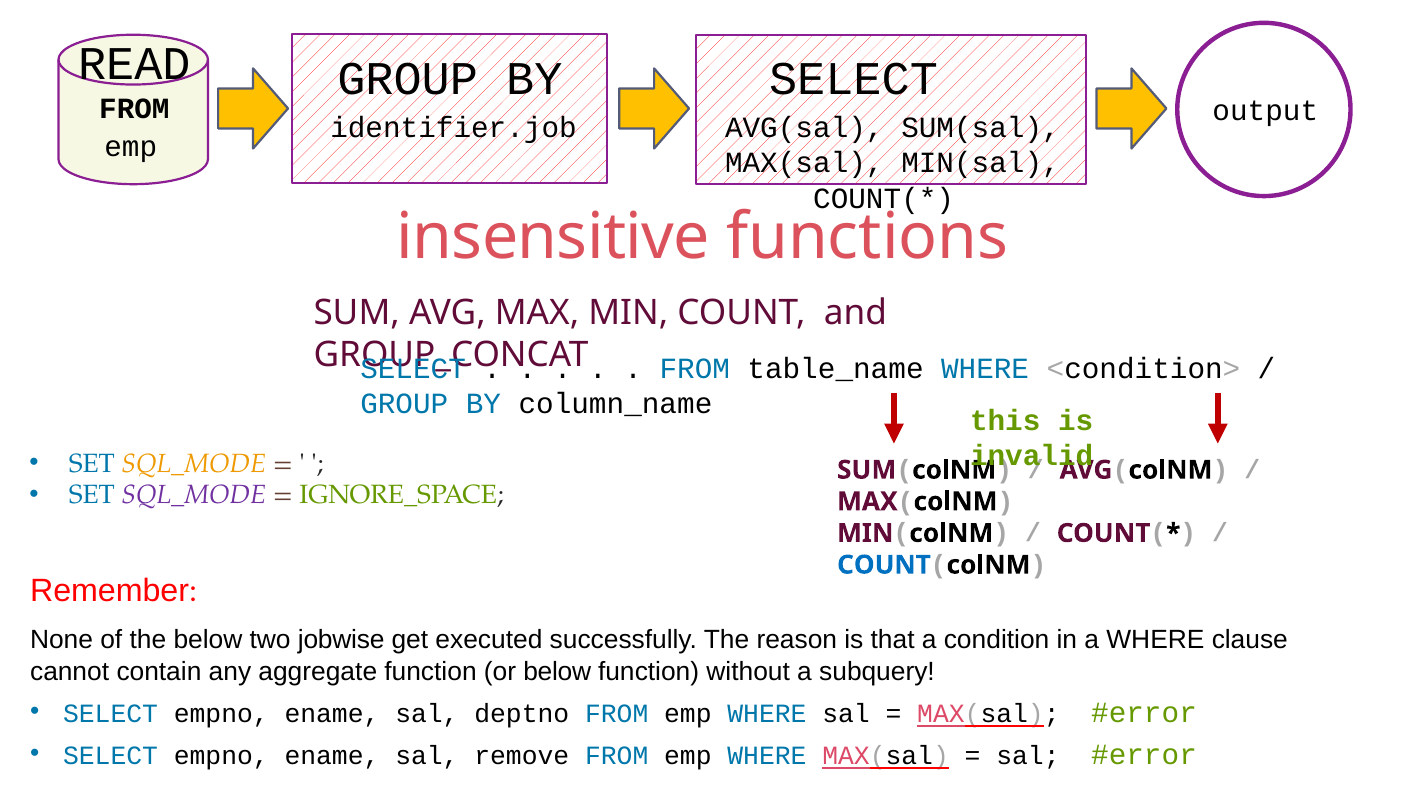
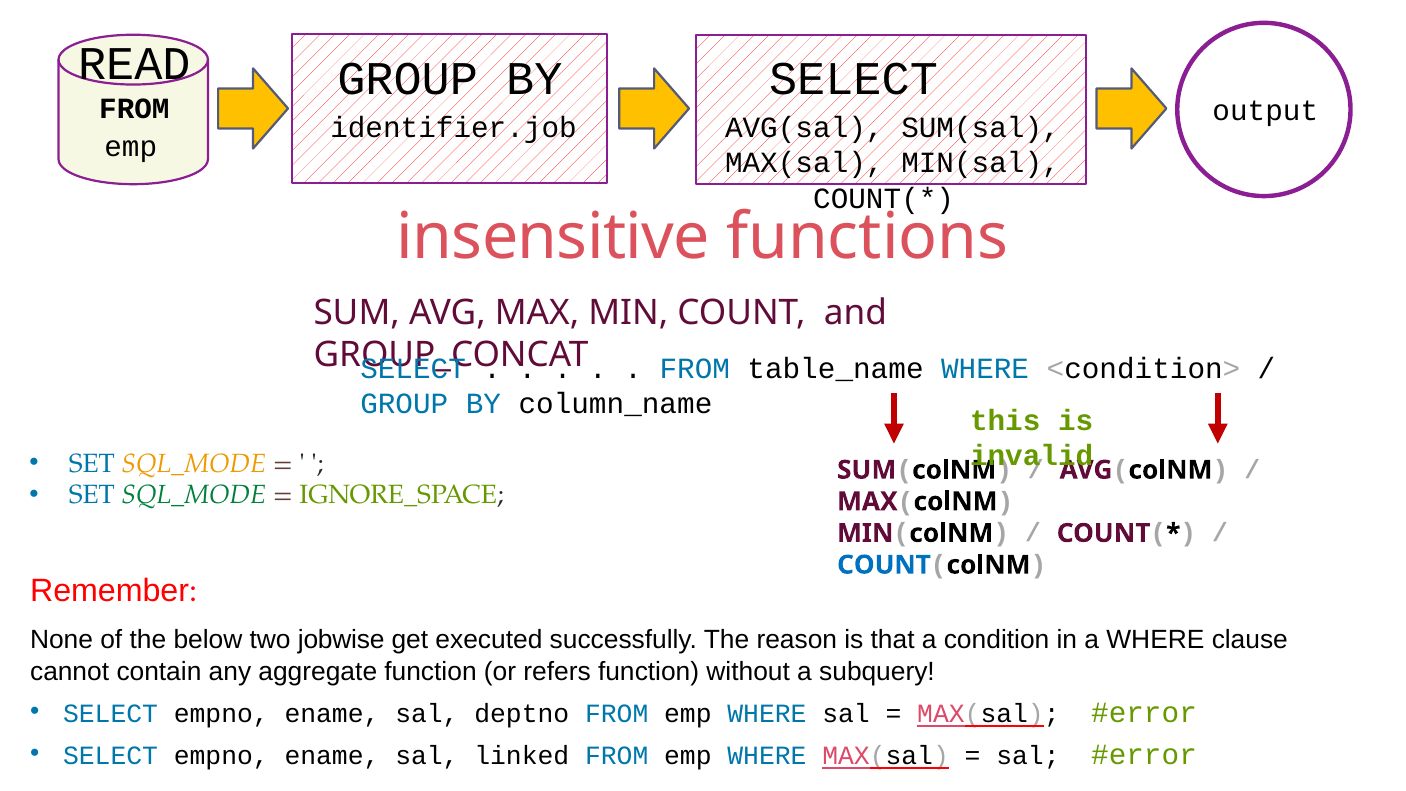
SQL_MODE at (194, 495) colour: purple -> green
or below: below -> refers
remove: remove -> linked
